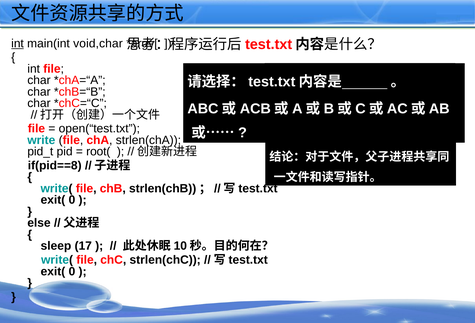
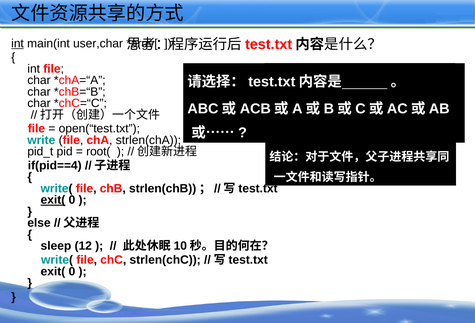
void,char: void,char -> user,char
if(pid==8: if(pid==8 -> if(pid==4
exit( at (53, 200) underline: none -> present
17: 17 -> 12
